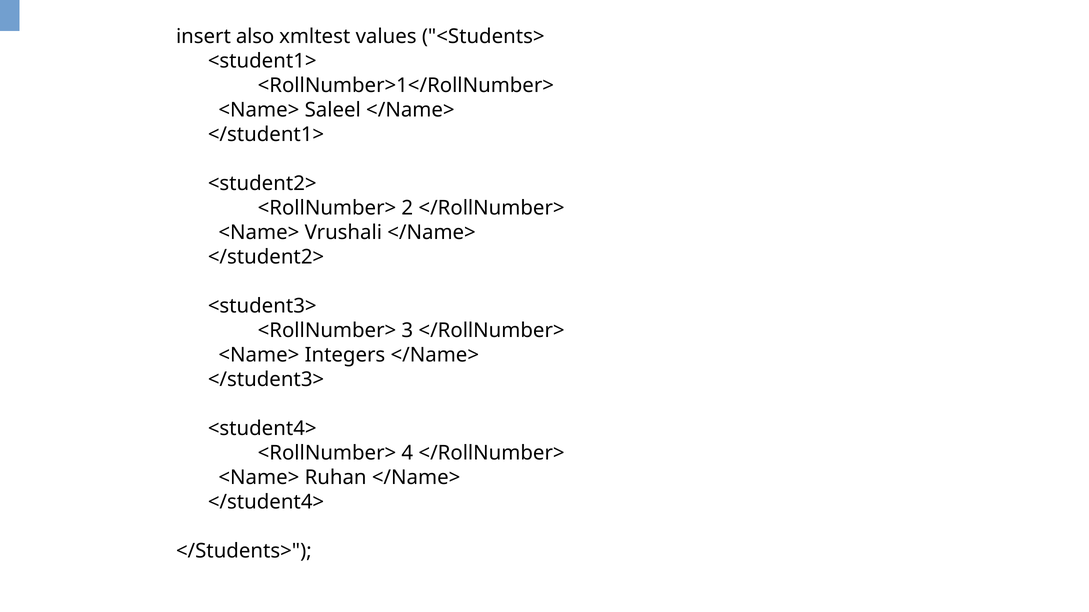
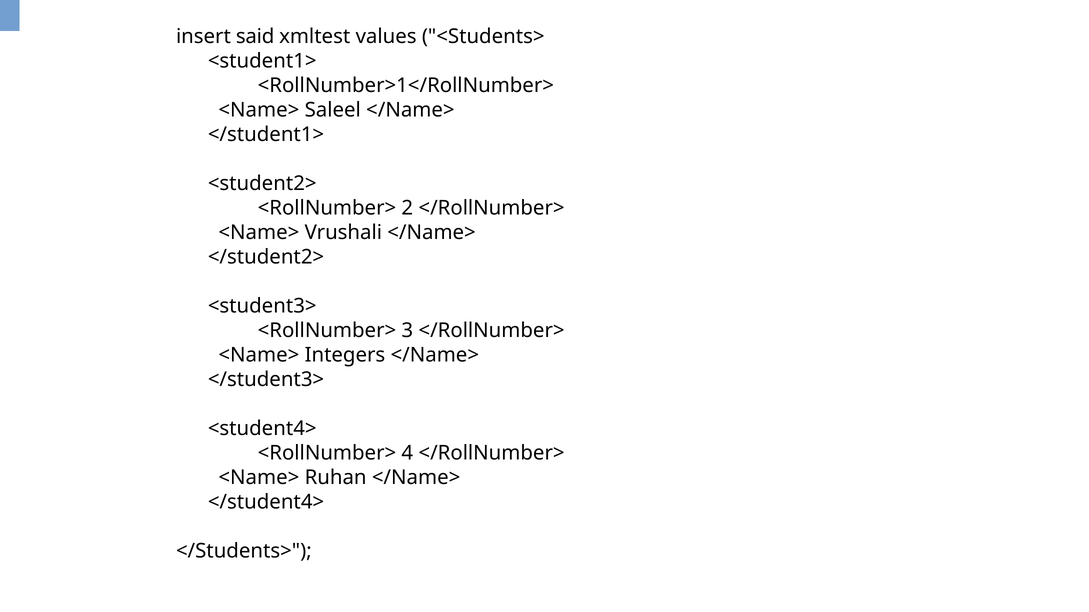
also: also -> said
